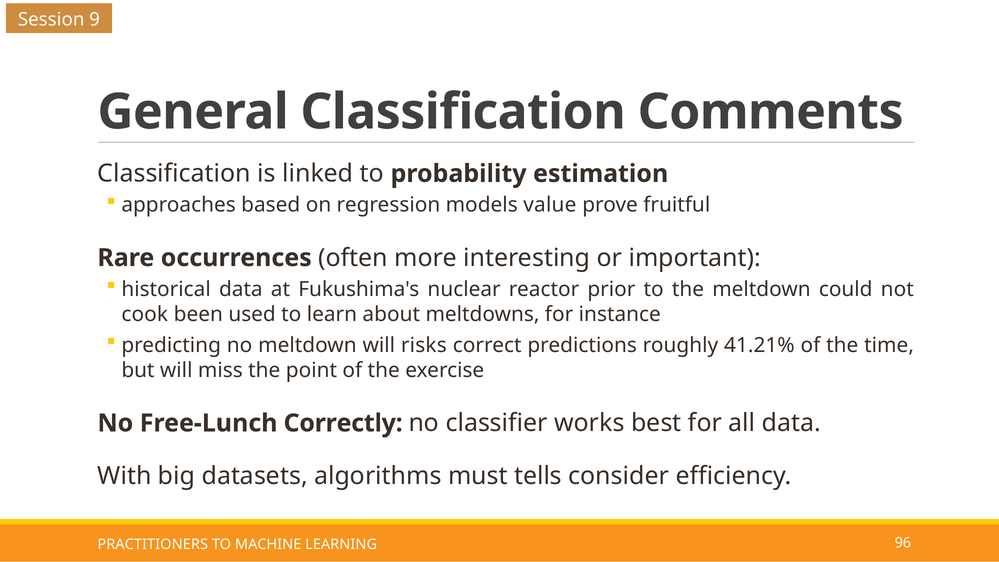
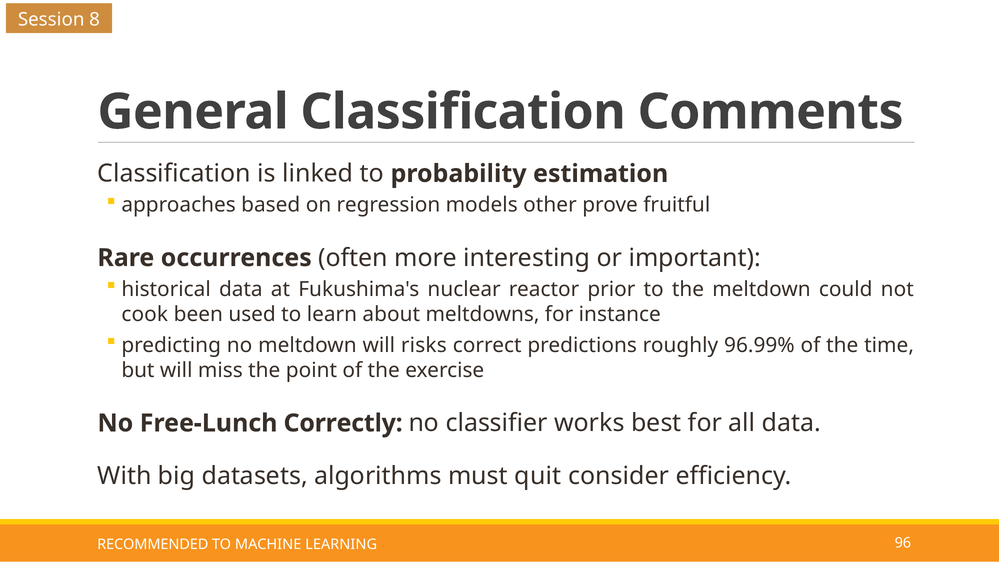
9: 9 -> 8
value: value -> other
41.21%: 41.21% -> 96.99%
tells: tells -> quit
PRACTITIONERS: PRACTITIONERS -> RECOMMENDED
